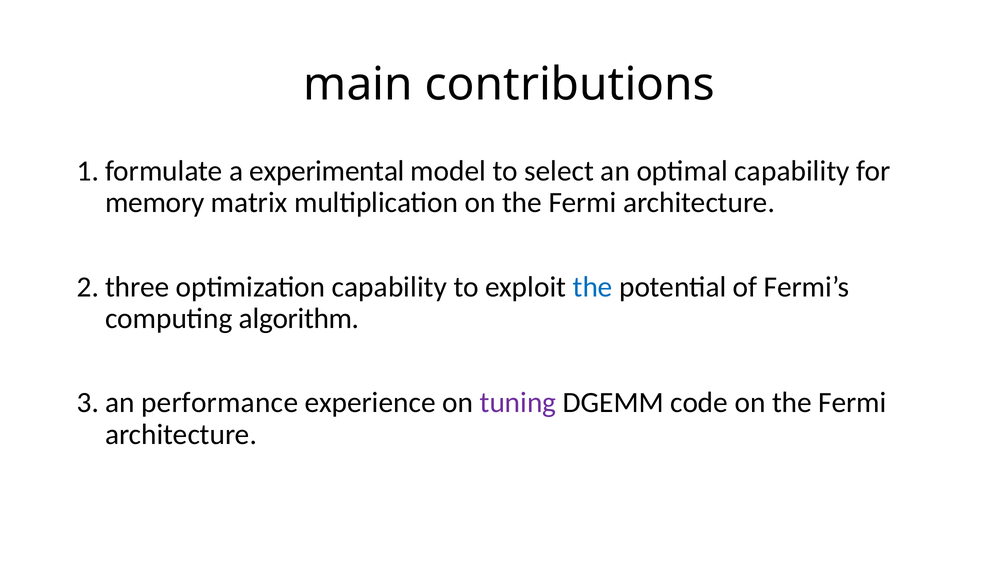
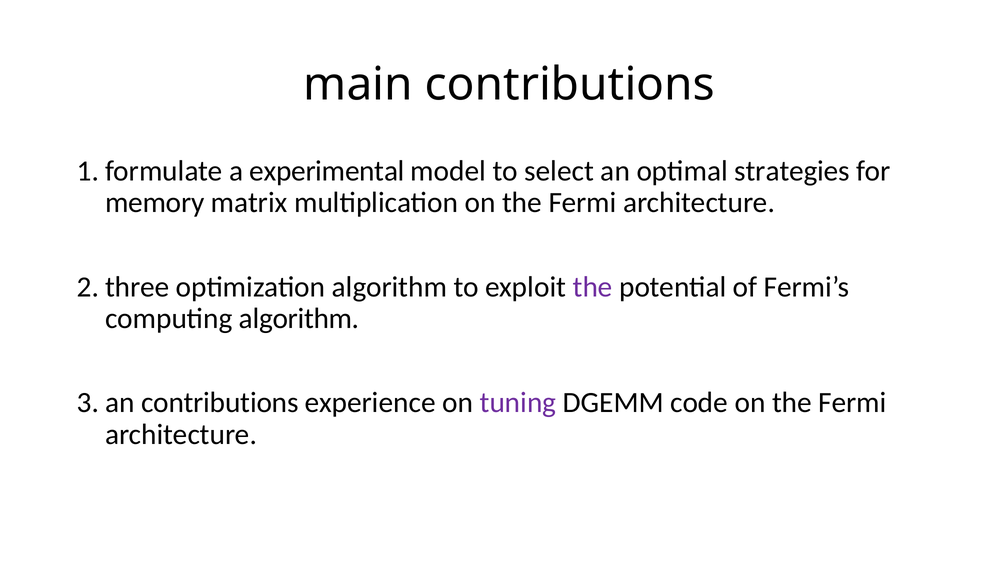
optimal capability: capability -> strategies
optimization capability: capability -> algorithm
the at (593, 287) colour: blue -> purple
performance at (220, 403): performance -> contributions
